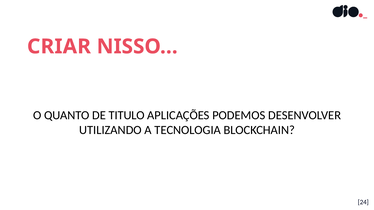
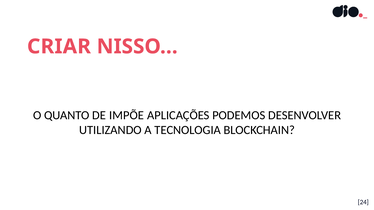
TITULO: TITULO -> IMPÕE
